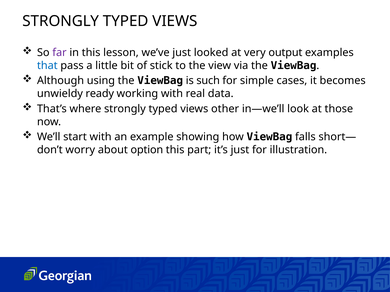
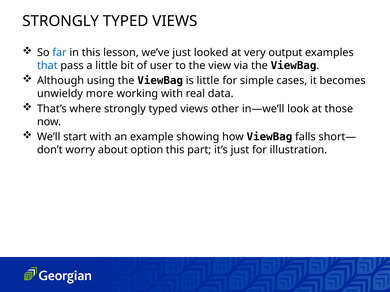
far colour: purple -> blue
stick: stick -> user
is such: such -> little
ready: ready -> more
